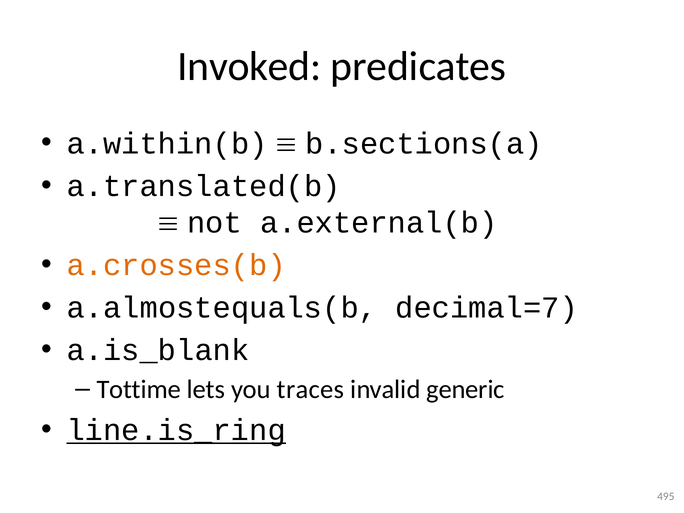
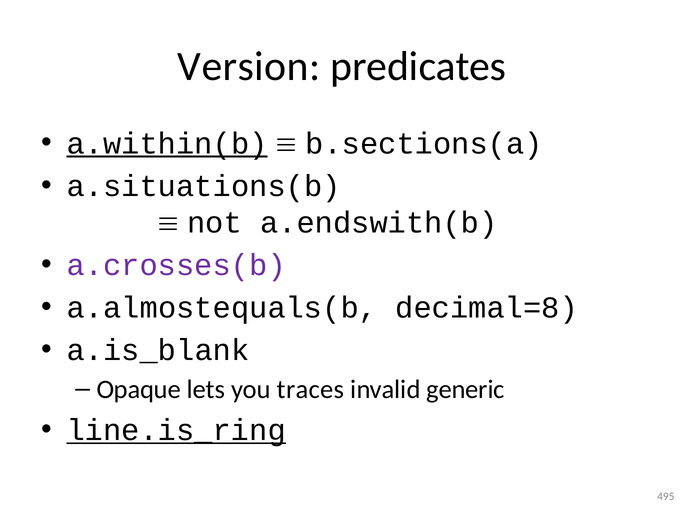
Invoked: Invoked -> Version
a.within(b underline: none -> present
a.translated(b: a.translated(b -> a.situations(b
a.external(b: a.external(b -> a.endswith(b
a.crosses(b colour: orange -> purple
decimal=7: decimal=7 -> decimal=8
Tottime: Tottime -> Opaque
